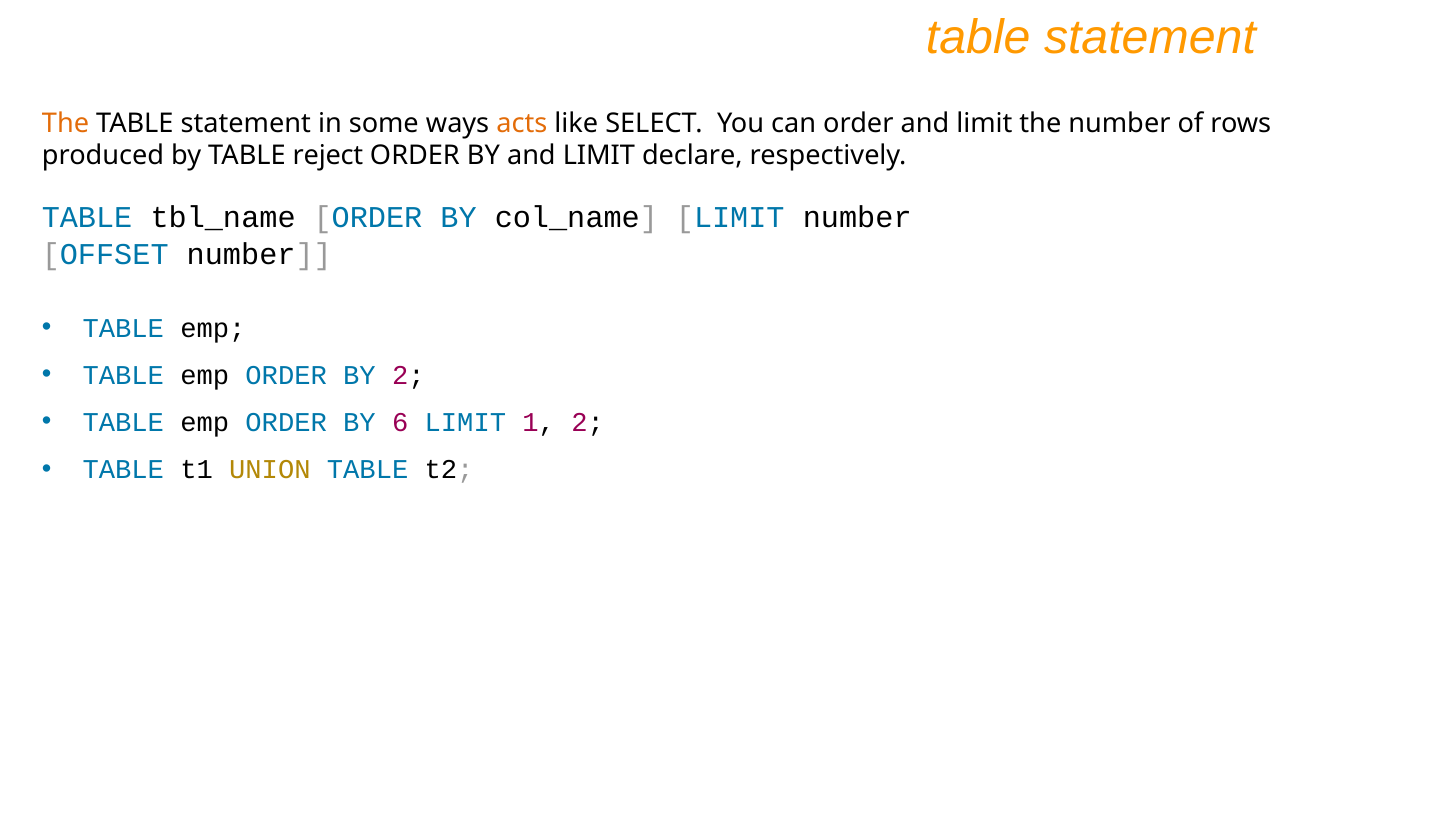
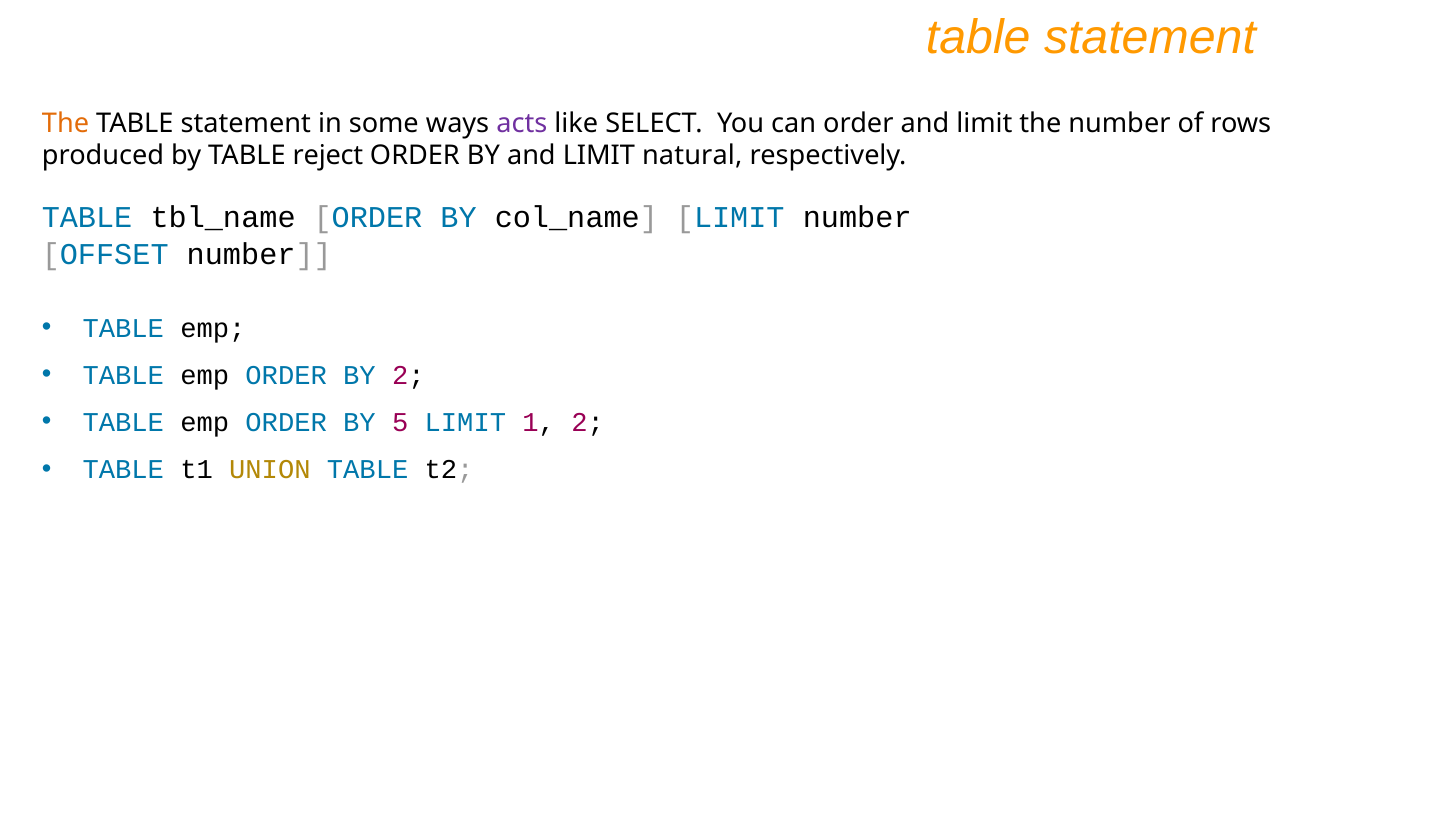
acts colour: orange -> purple
declare: declare -> natural
6: 6 -> 5
